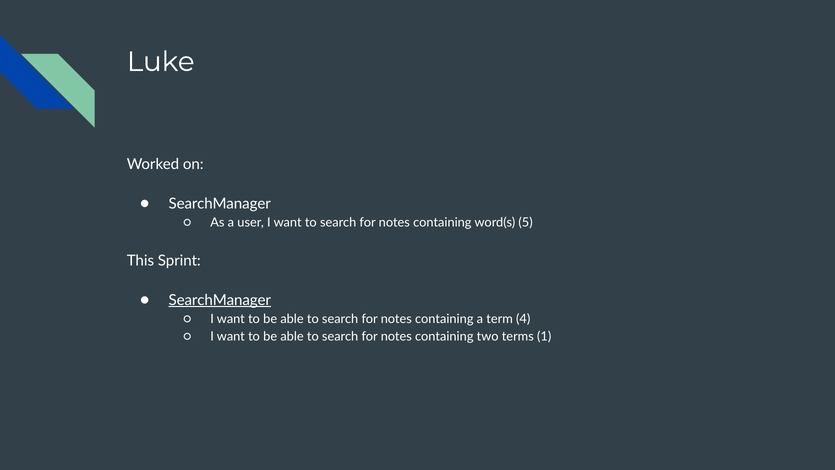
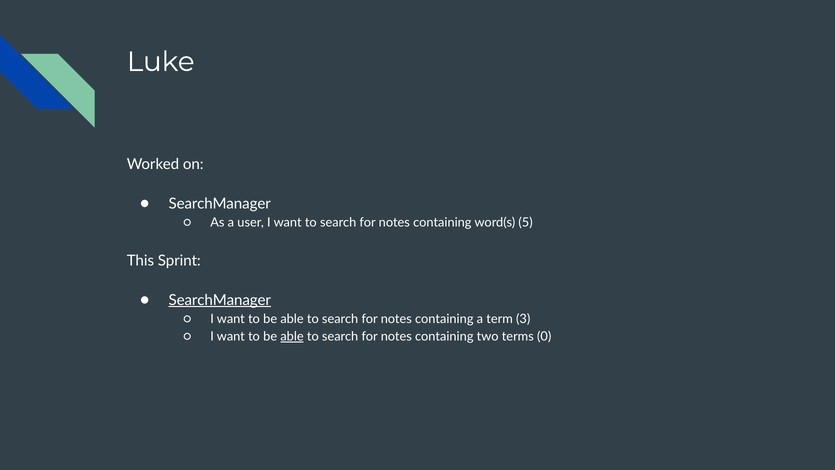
4: 4 -> 3
able at (292, 336) underline: none -> present
1: 1 -> 0
